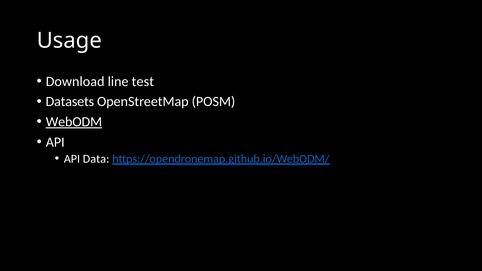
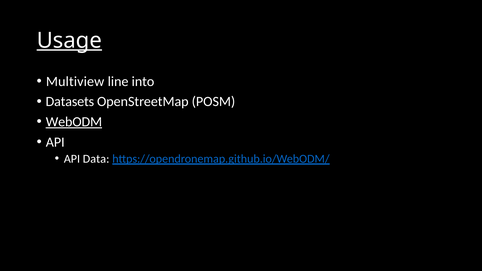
Usage underline: none -> present
Download: Download -> Multiview
test: test -> into
